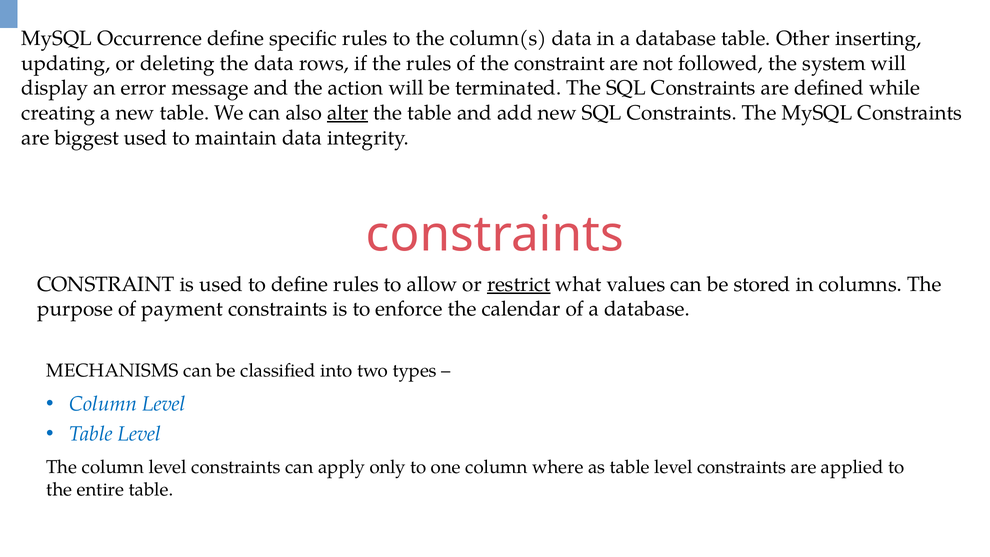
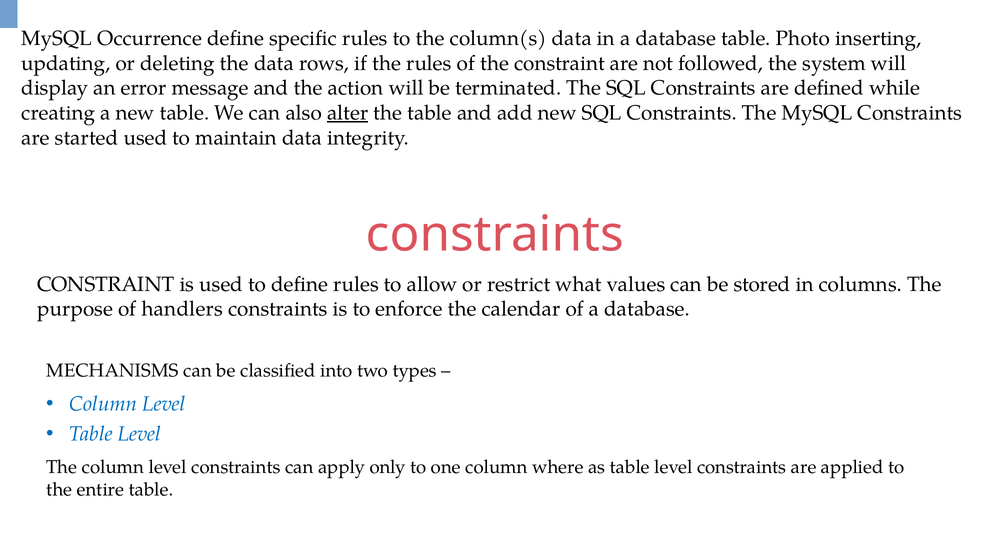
Other: Other -> Photo
biggest: biggest -> started
restrict underline: present -> none
payment: payment -> handlers
